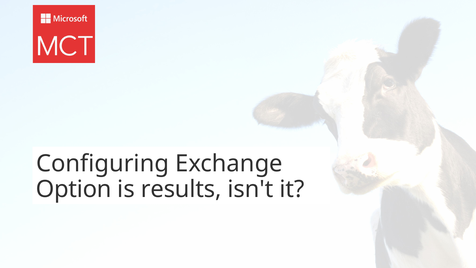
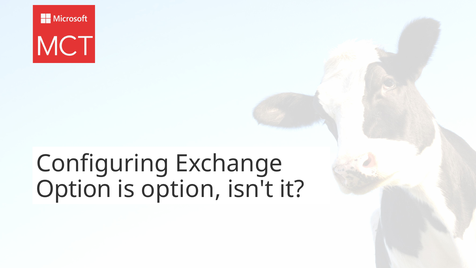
is results: results -> option
